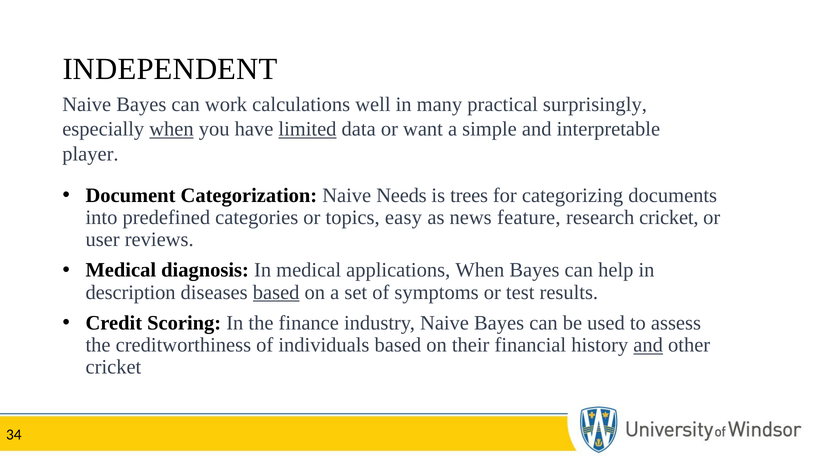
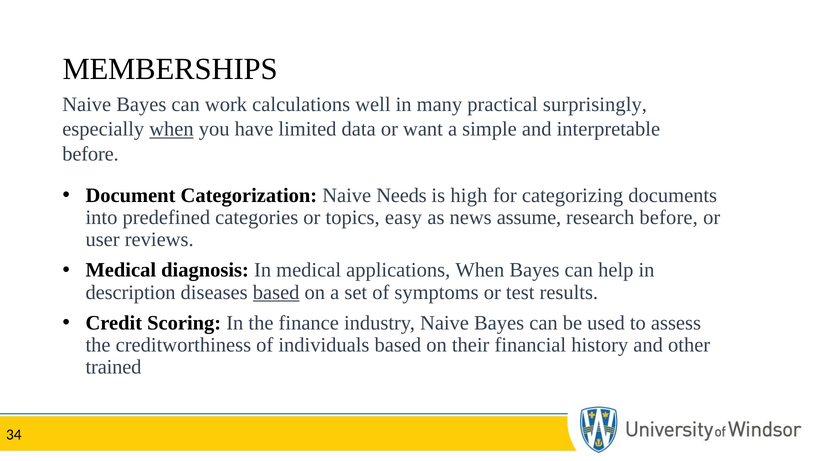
INDEPENDENT: INDEPENDENT -> MEMBERSHIPS
limited underline: present -> none
player at (90, 154): player -> before
trees: trees -> high
feature: feature -> assume
research cricket: cricket -> before
and at (648, 345) underline: present -> none
cricket at (113, 367): cricket -> trained
